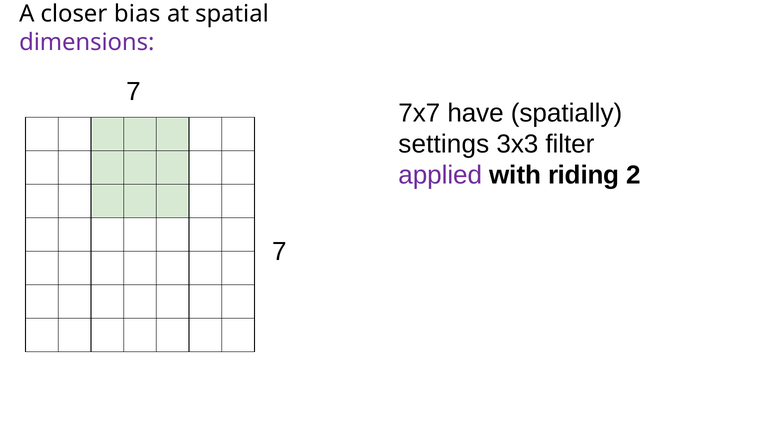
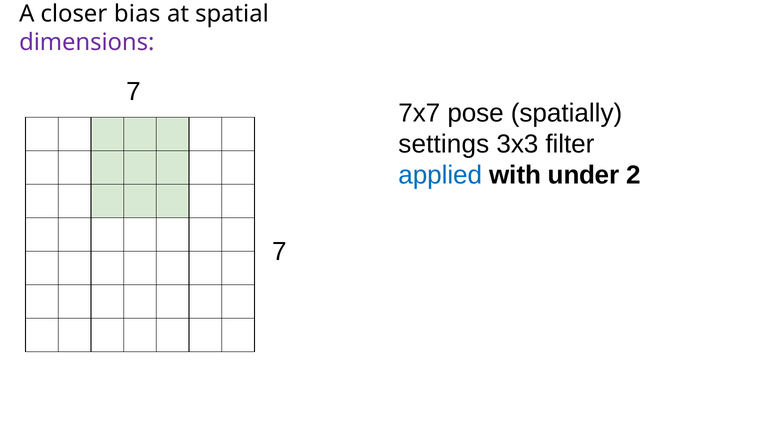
have: have -> pose
applied colour: purple -> blue
riding: riding -> under
